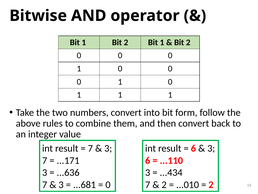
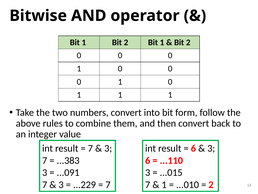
...171: ...171 -> ...383
...636: ...636 -> ...091
...434: ...434 -> ...015
...681: ...681 -> ...229
0 at (108, 184): 0 -> 7
2 at (164, 184): 2 -> 1
